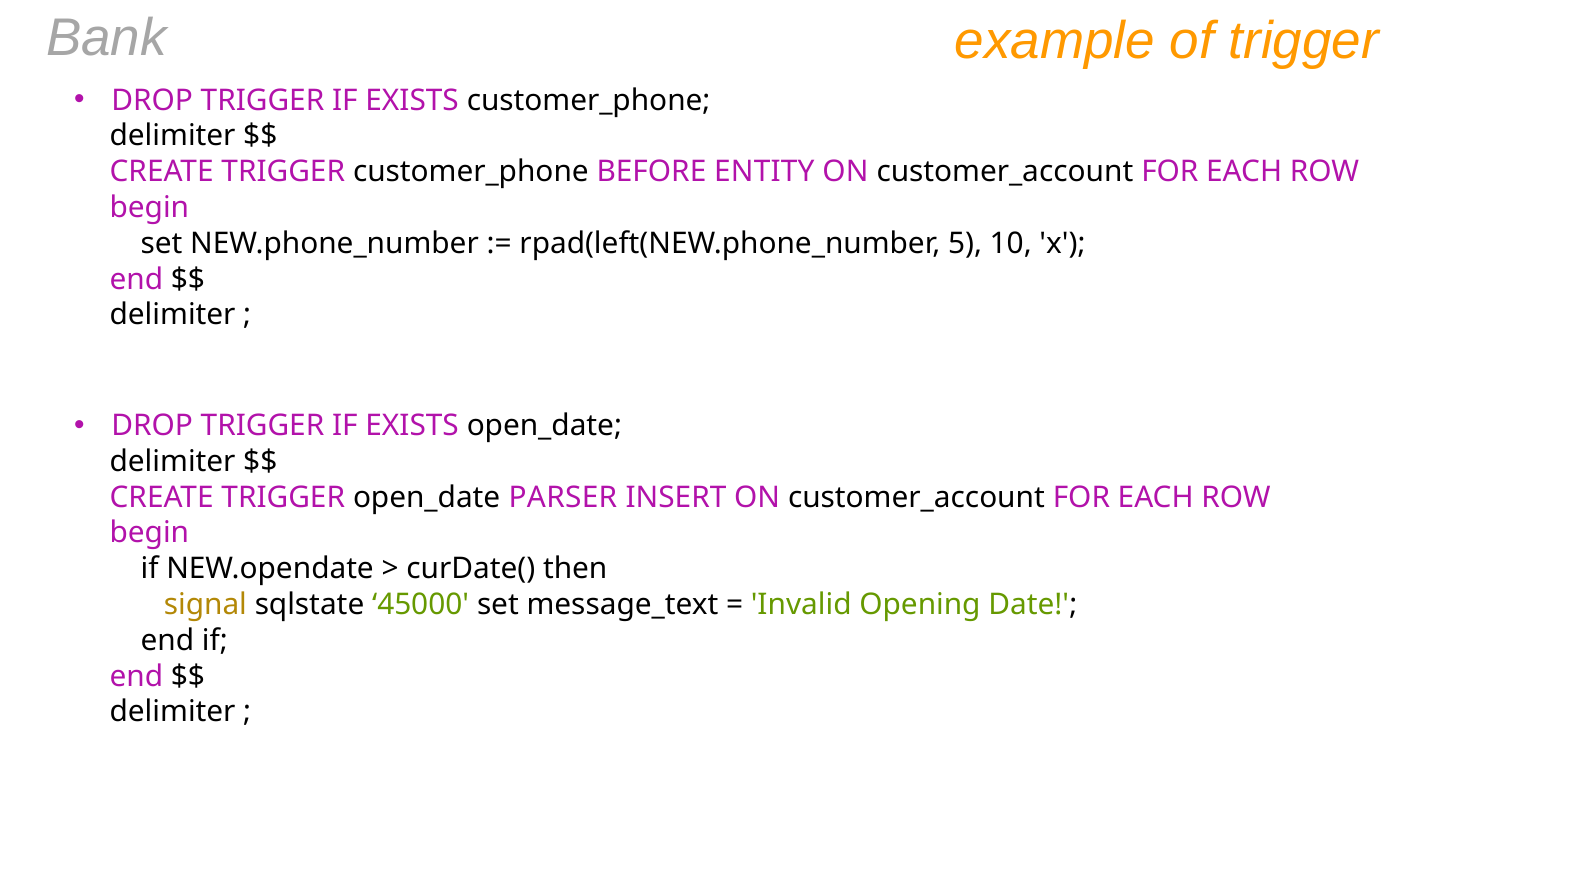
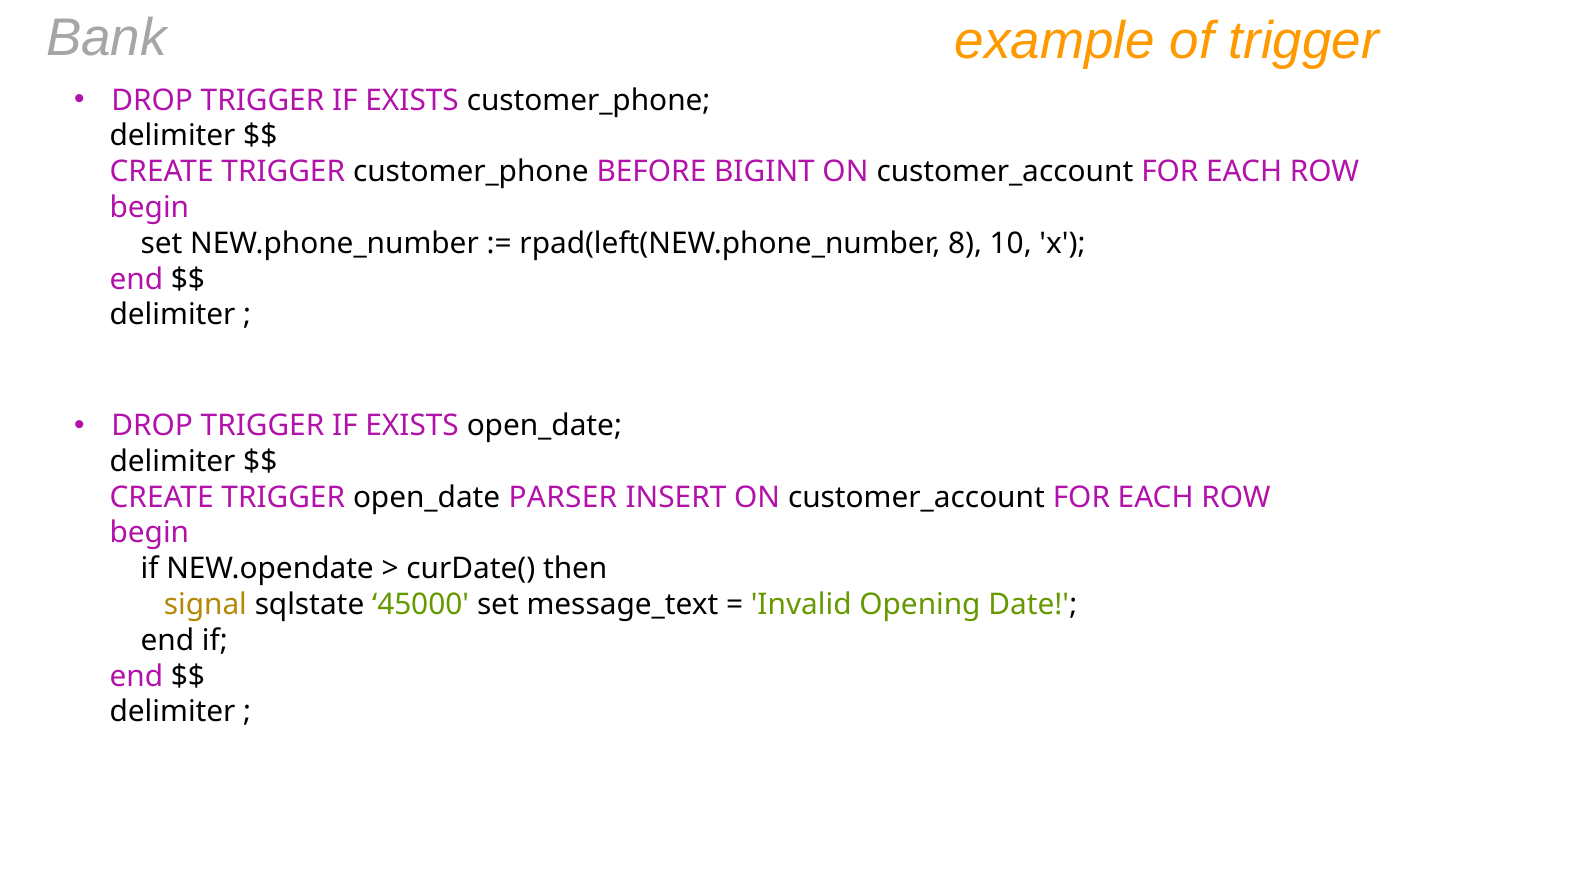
ENTITY: ENTITY -> BIGINT
5: 5 -> 8
